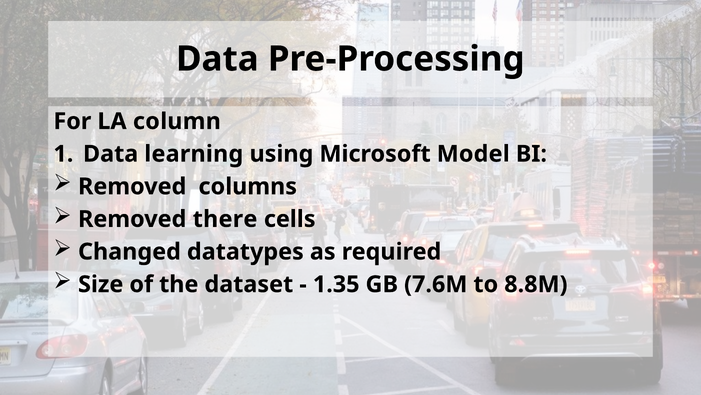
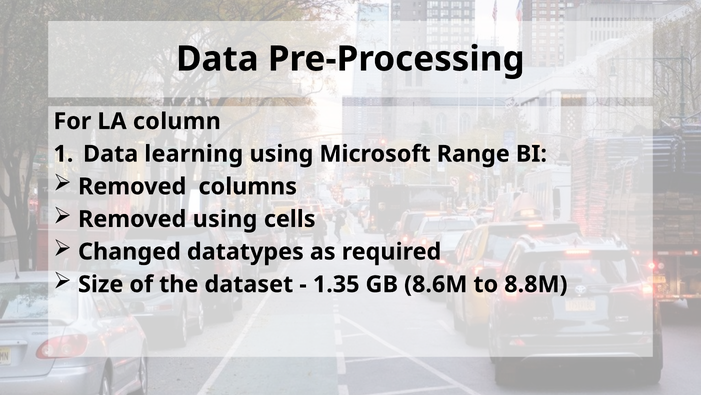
Model: Model -> Range
Removed there: there -> using
7.6M: 7.6M -> 8.6M
